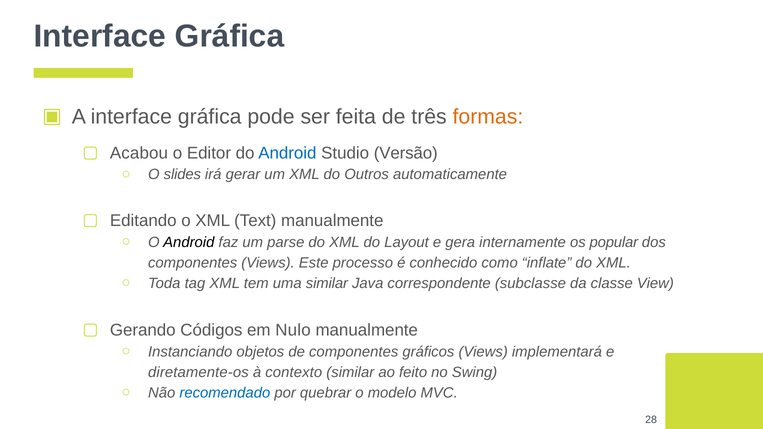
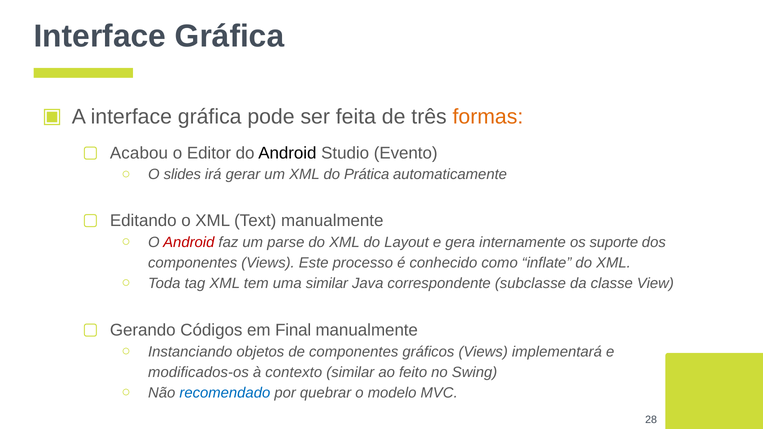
Android at (287, 153) colour: blue -> black
Versão: Versão -> Evento
Outros: Outros -> Prática
Android at (189, 242) colour: black -> red
popular: popular -> suporte
Nulo: Nulo -> Final
diretamente-os: diretamente-os -> modificados-os
